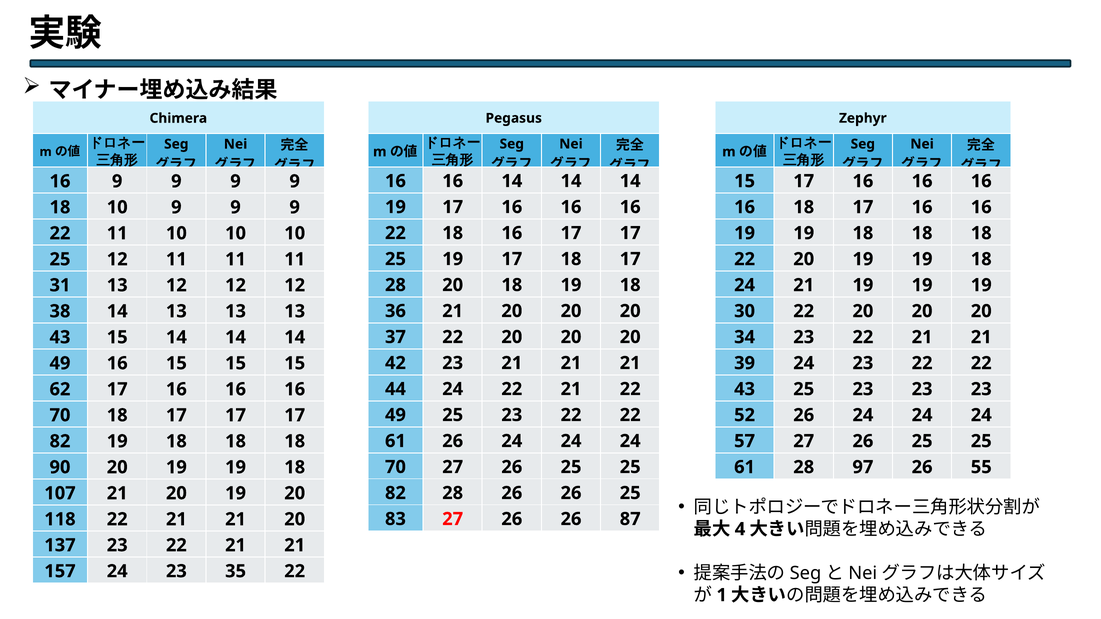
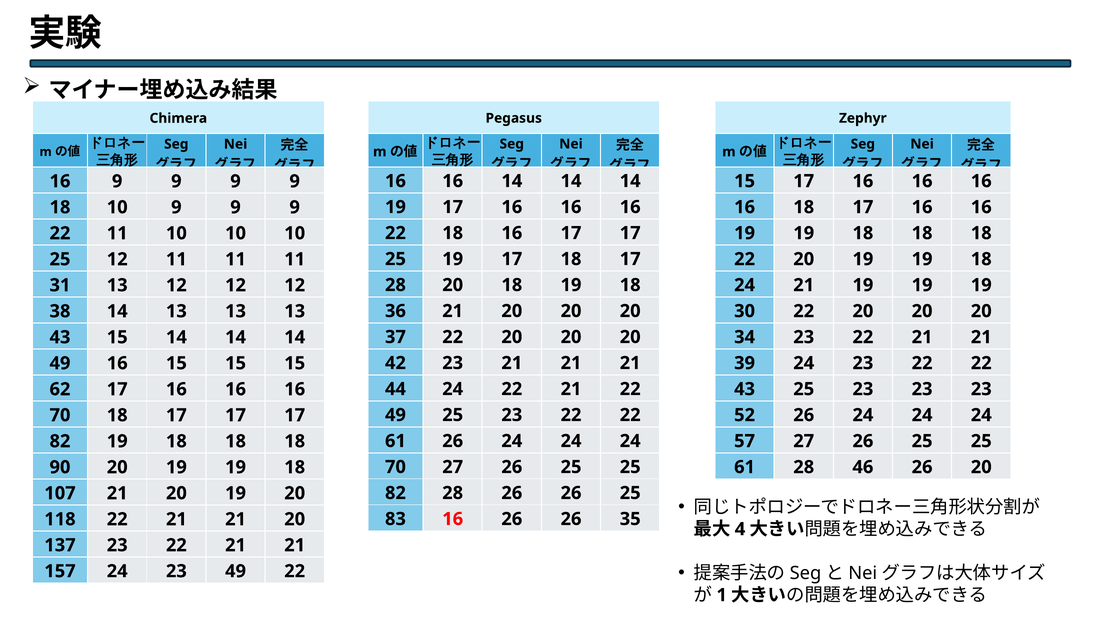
97: 97 -> 46
26 55: 55 -> 20
83 27: 27 -> 16
87: 87 -> 35
23 35: 35 -> 49
